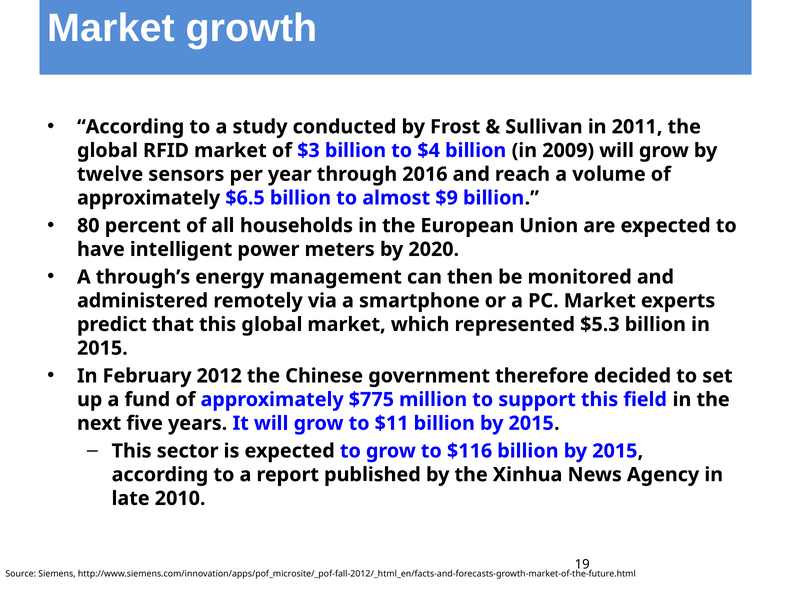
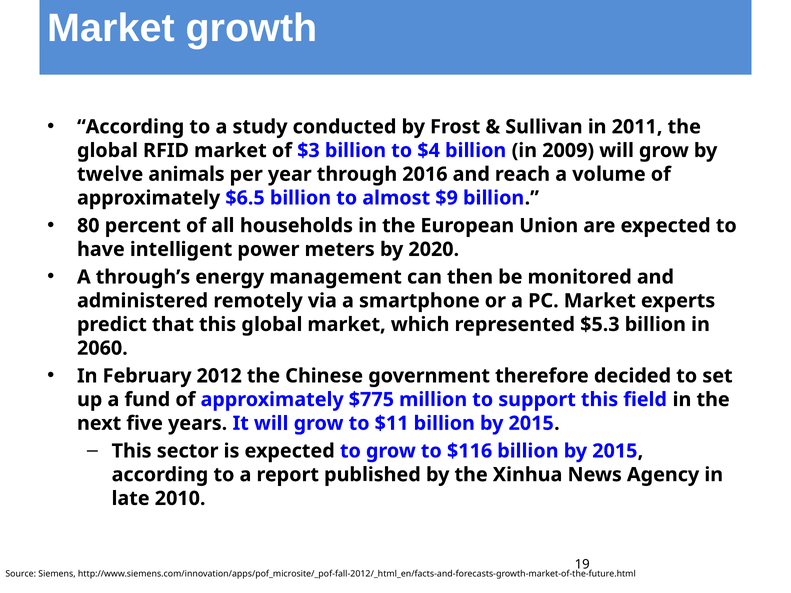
sensors: sensors -> animals
2015 at (102, 348): 2015 -> 2060
